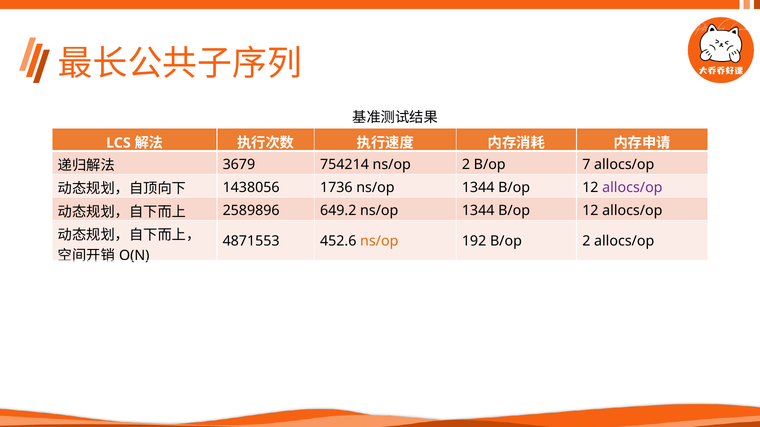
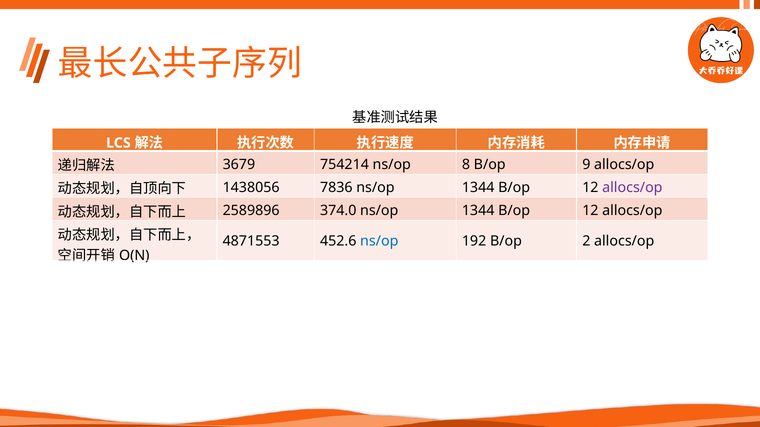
ns/op 2: 2 -> 8
7: 7 -> 9
1736: 1736 -> 7836
649.2: 649.2 -> 374.0
ns/op at (379, 241) colour: orange -> blue
